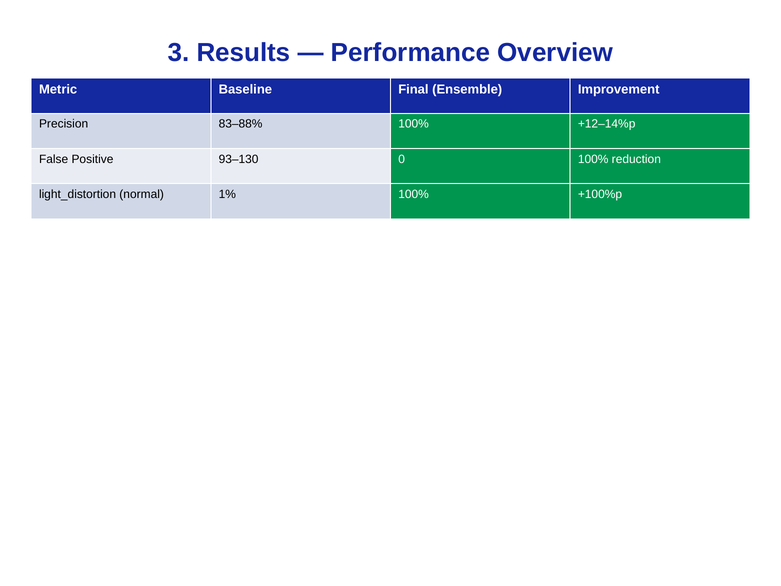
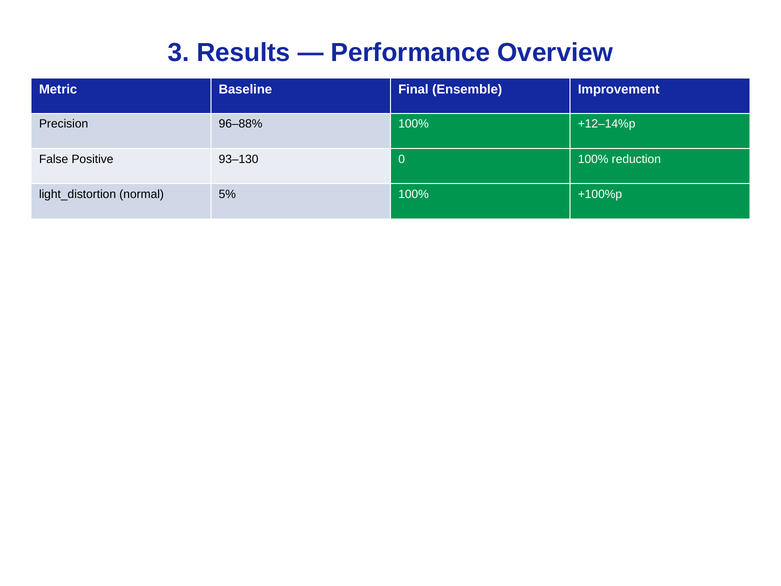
83–88%: 83–88% -> 96–88%
1%: 1% -> 5%
